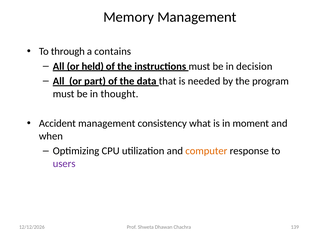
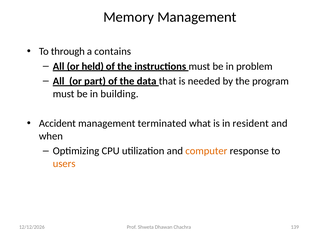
decision: decision -> problem
thought: thought -> building
consistency: consistency -> terminated
moment: moment -> resident
users colour: purple -> orange
